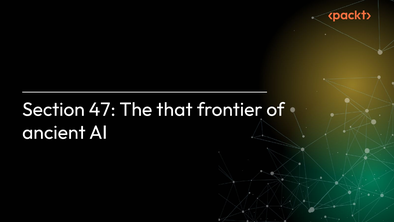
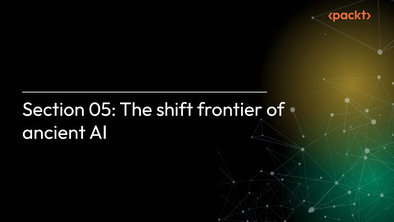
47: 47 -> 05
that: that -> shift
